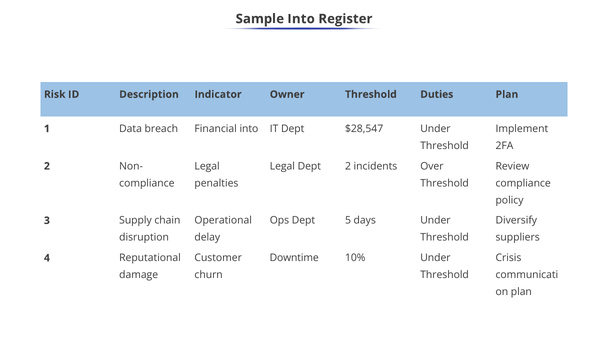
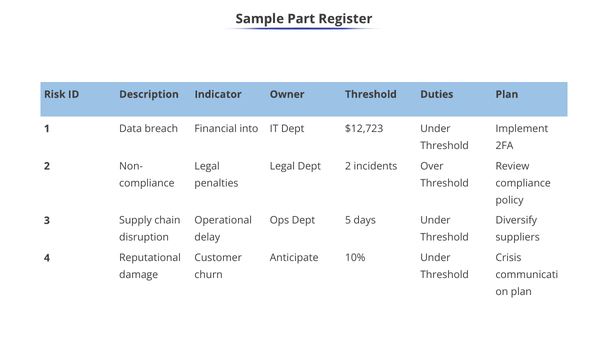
Sample Into: Into -> Part
$28,547: $28,547 -> $12,723
Downtime: Downtime -> Anticipate
